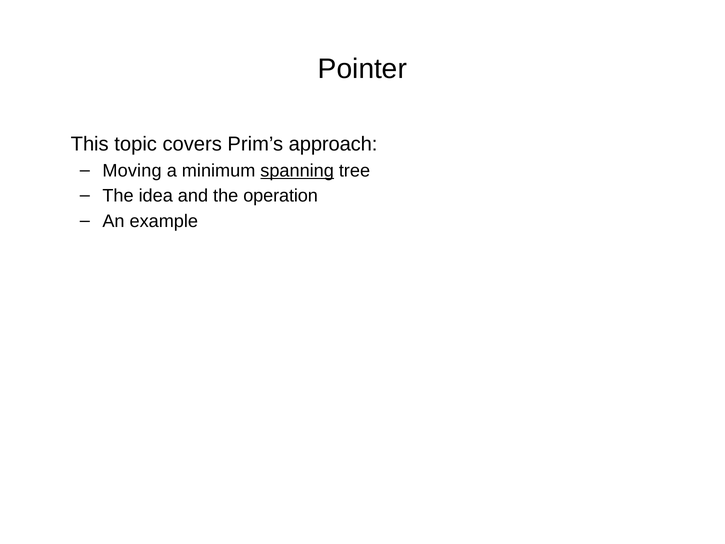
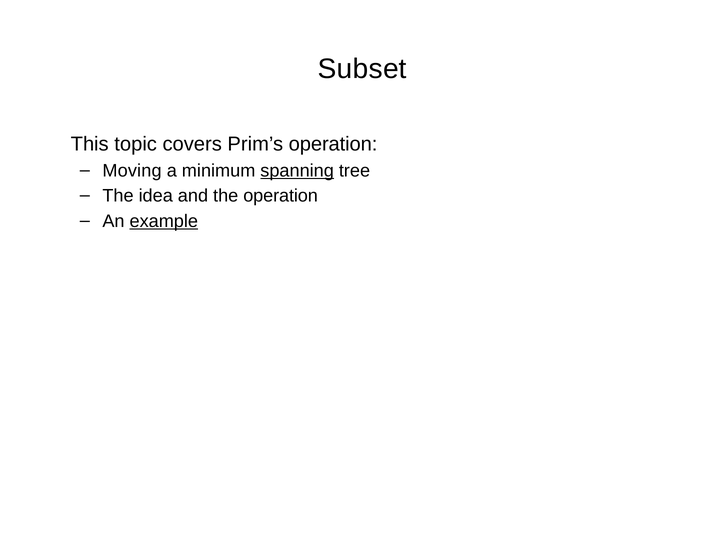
Pointer: Pointer -> Subset
Prim’s approach: approach -> operation
example underline: none -> present
